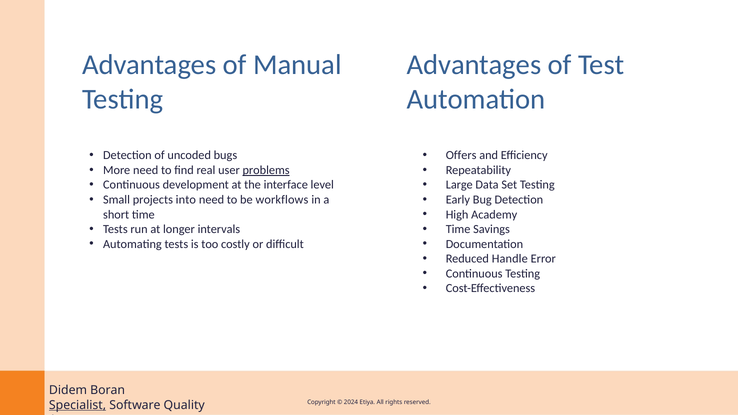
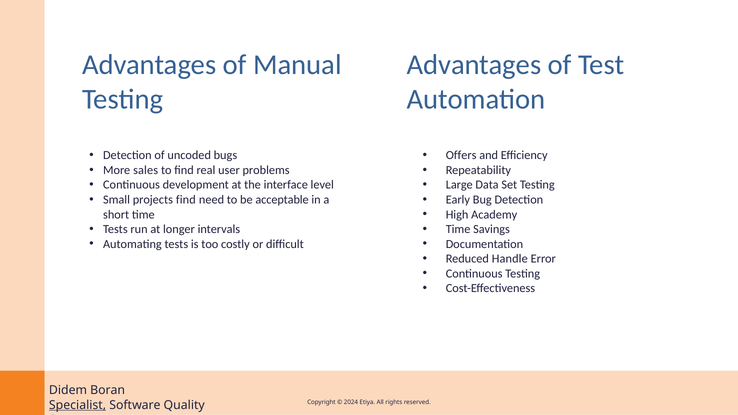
More need: need -> sales
problems underline: present -> none
projects into: into -> find
workflows: workflows -> acceptable
